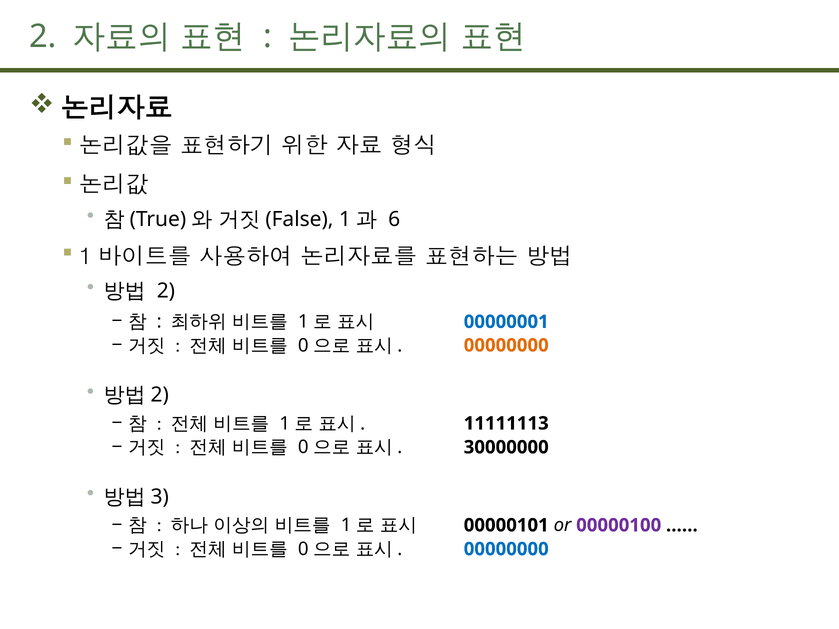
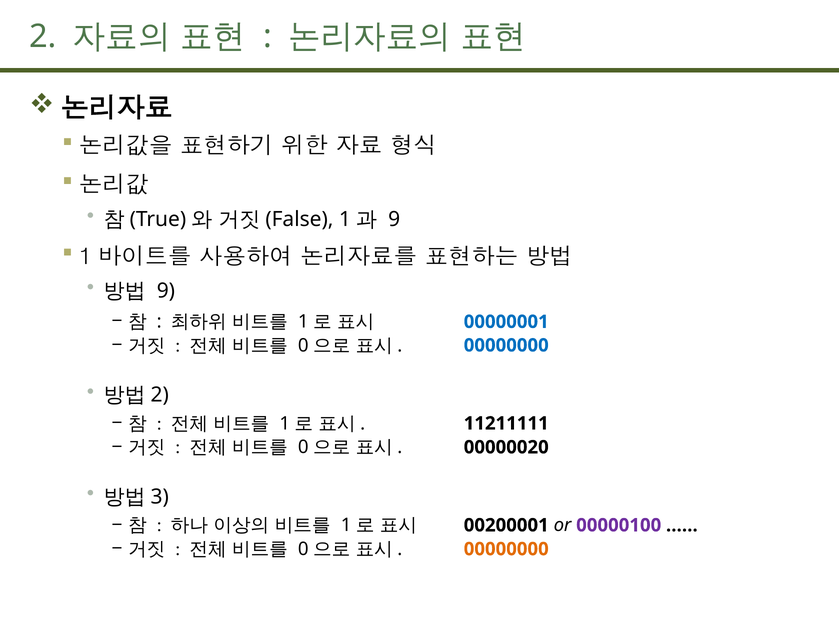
6 at (394, 219): 6 -> 9
2 at (166, 291): 2 -> 9
00000000 at (506, 346) colour: orange -> blue
11111113: 11111113 -> 11211111
30000000: 30000000 -> 00000020
00000101: 00000101 -> 00200001
00000000 at (506, 549) colour: blue -> orange
